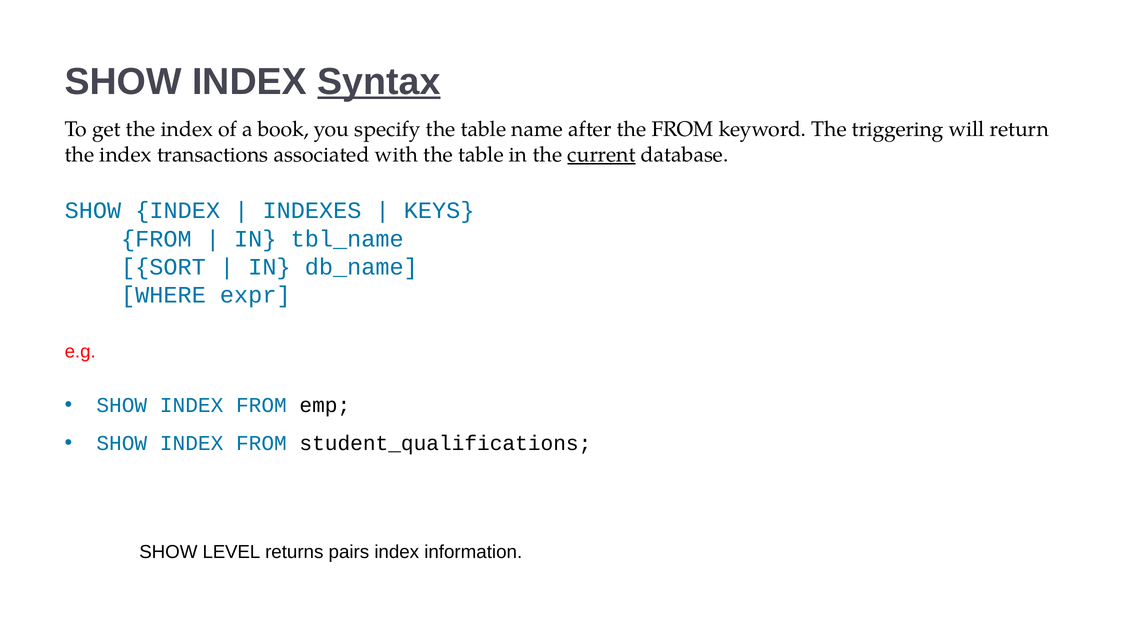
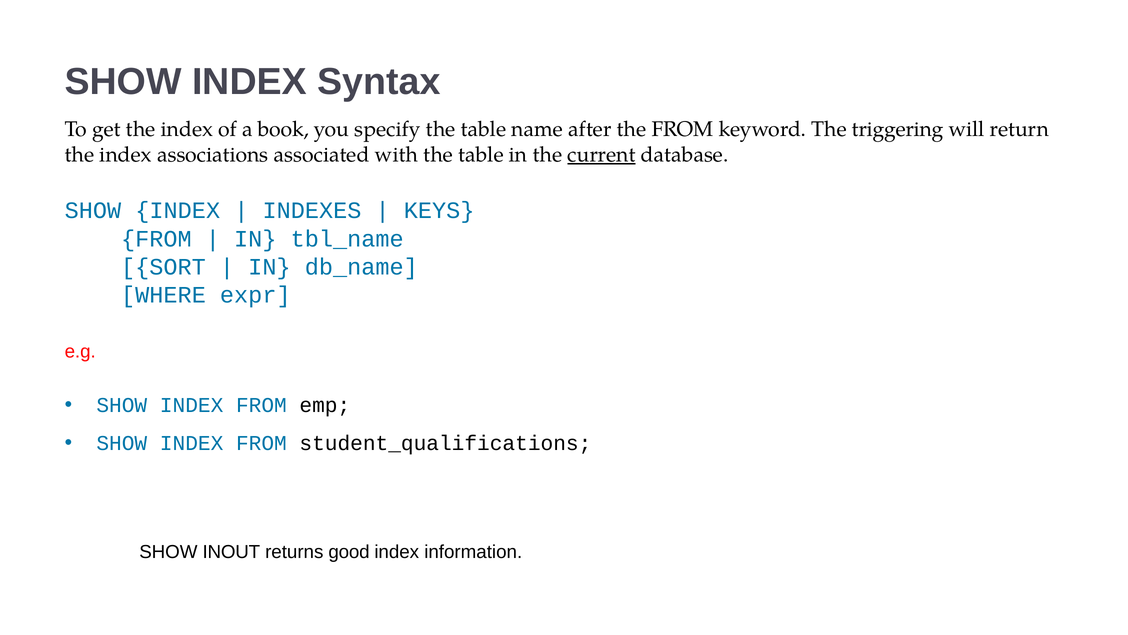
Syntax underline: present -> none
transactions: transactions -> associations
LEVEL: LEVEL -> INOUT
pairs: pairs -> good
